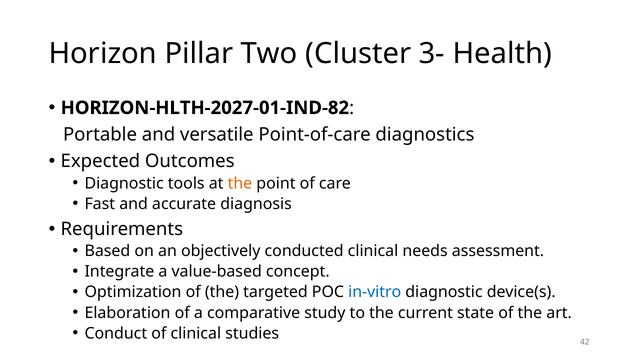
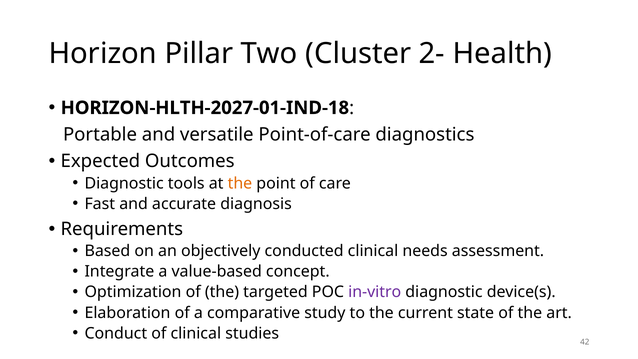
3-: 3- -> 2-
HORIZON-HLTH-2027-01-IND-82: HORIZON-HLTH-2027-01-IND-82 -> HORIZON-HLTH-2027-01-IND-18
in-vitro colour: blue -> purple
